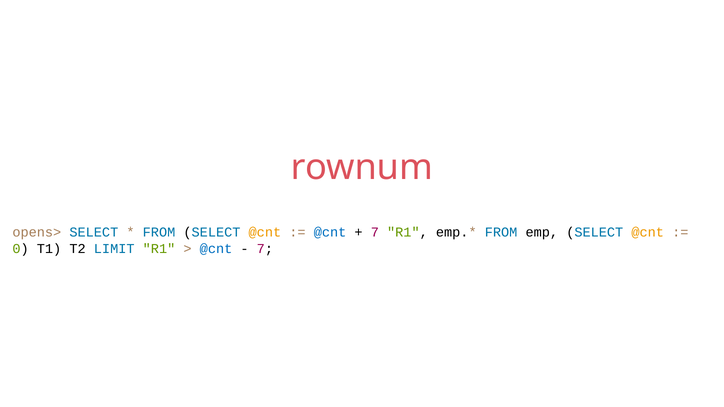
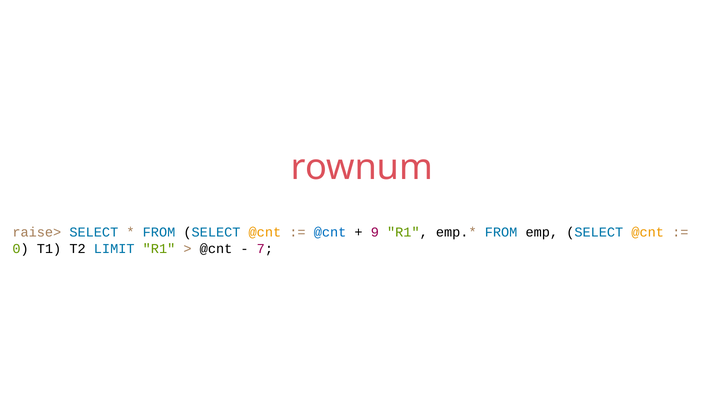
opens>: opens> -> raise>
7 at (375, 232): 7 -> 9
@cnt at (216, 249) colour: blue -> black
